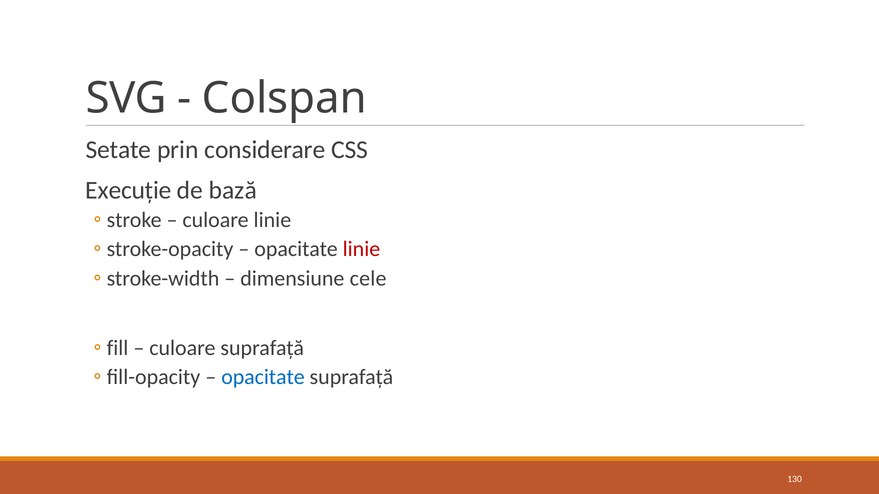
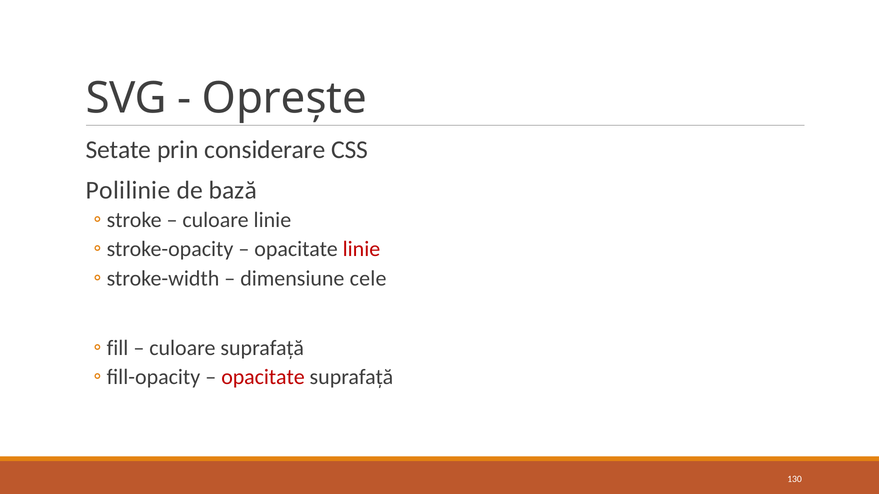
Colspan: Colspan -> Oprește
Execuție: Execuție -> Polilinie
opacitate at (263, 377) colour: blue -> red
